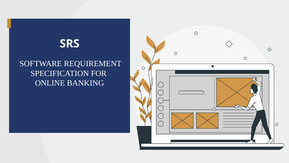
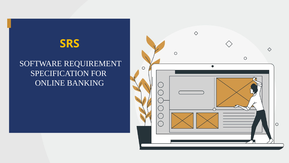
SRS colour: white -> yellow
